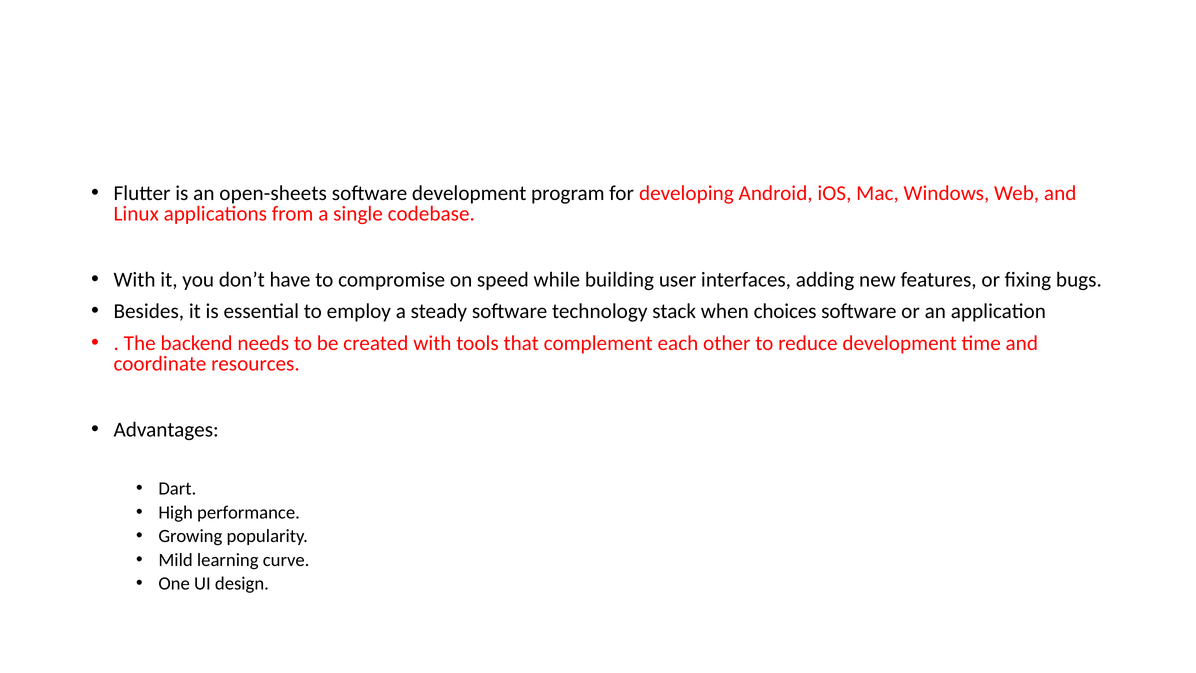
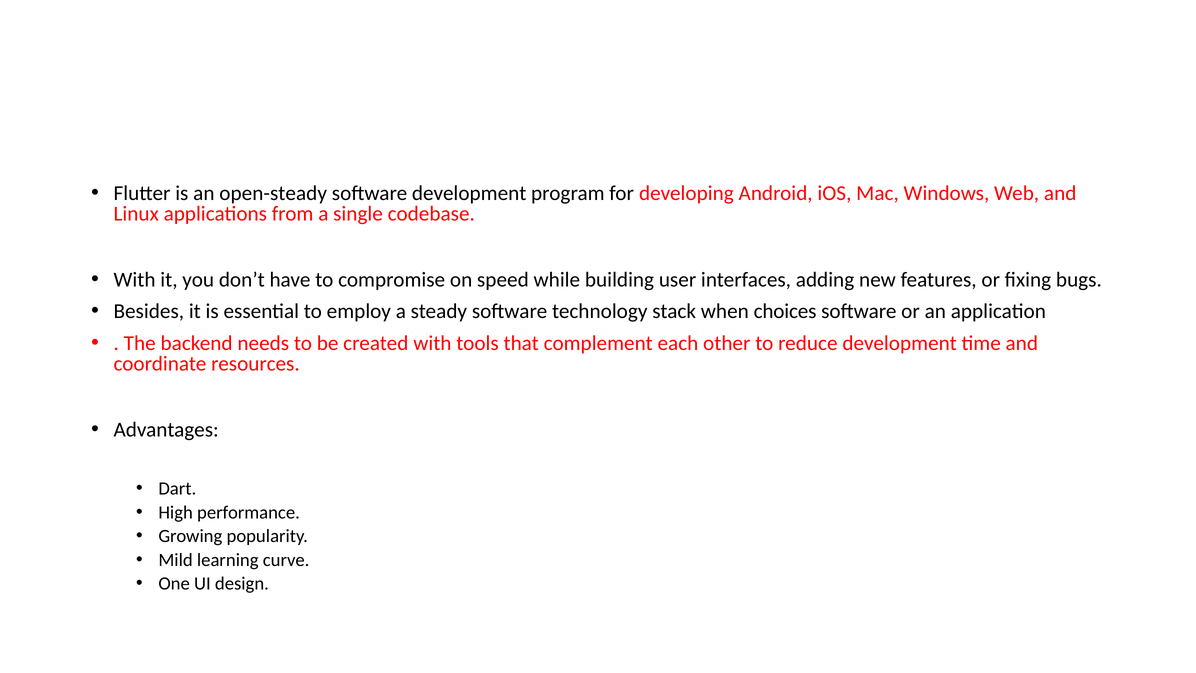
open-sheets: open-sheets -> open-steady
